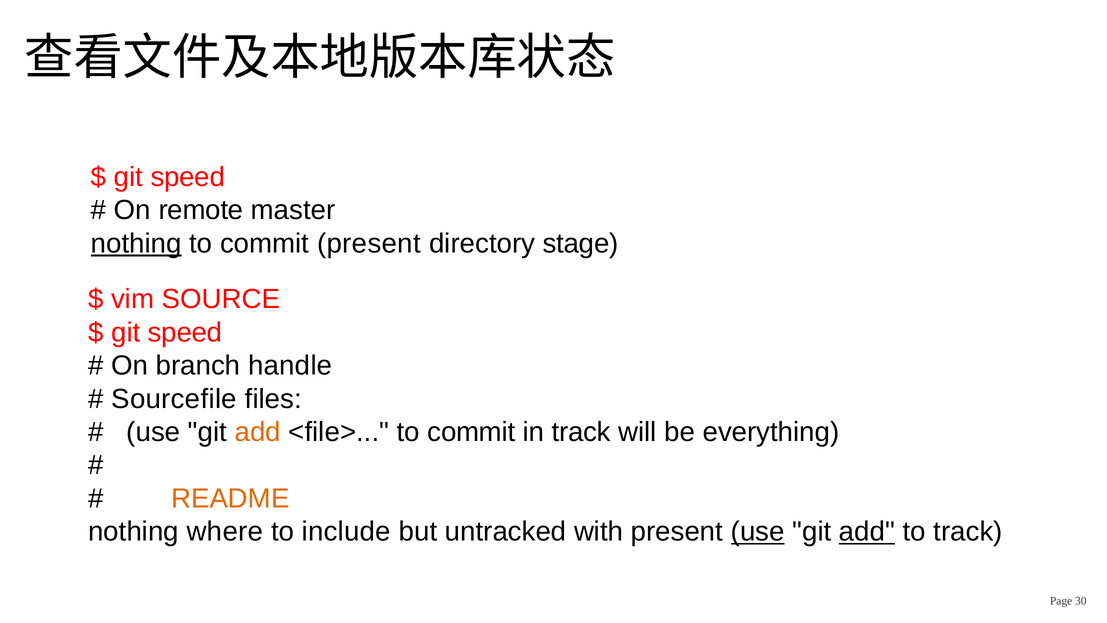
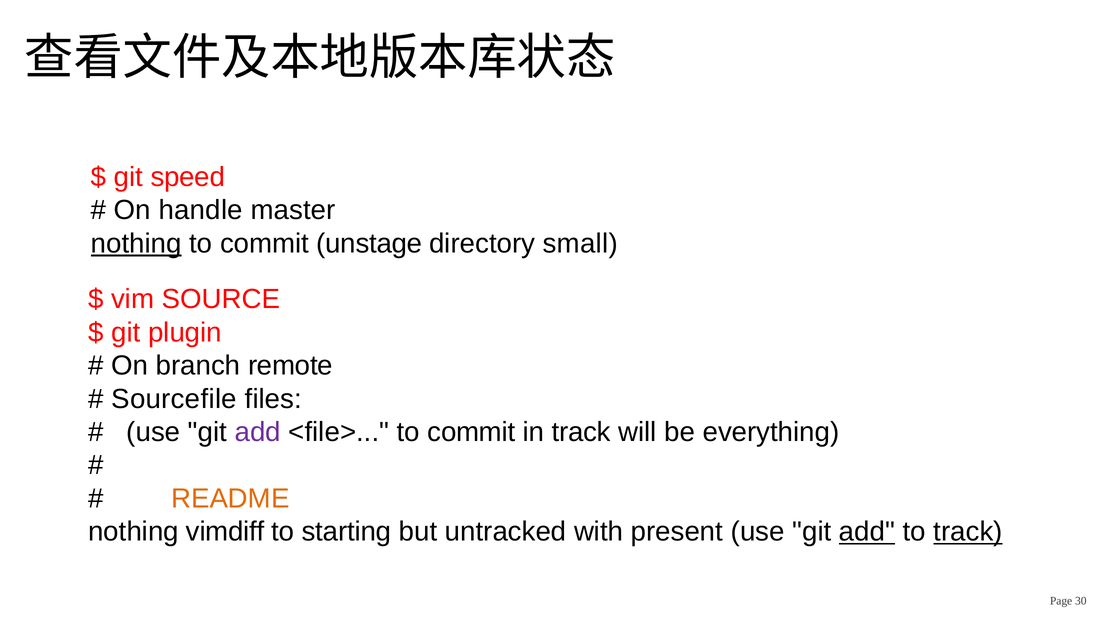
remote: remote -> handle
commit present: present -> unstage
stage: stage -> small
speed at (185, 332): speed -> plugin
handle: handle -> remote
add at (258, 432) colour: orange -> purple
where: where -> vimdiff
include: include -> starting
use at (758, 532) underline: present -> none
track at (968, 532) underline: none -> present
